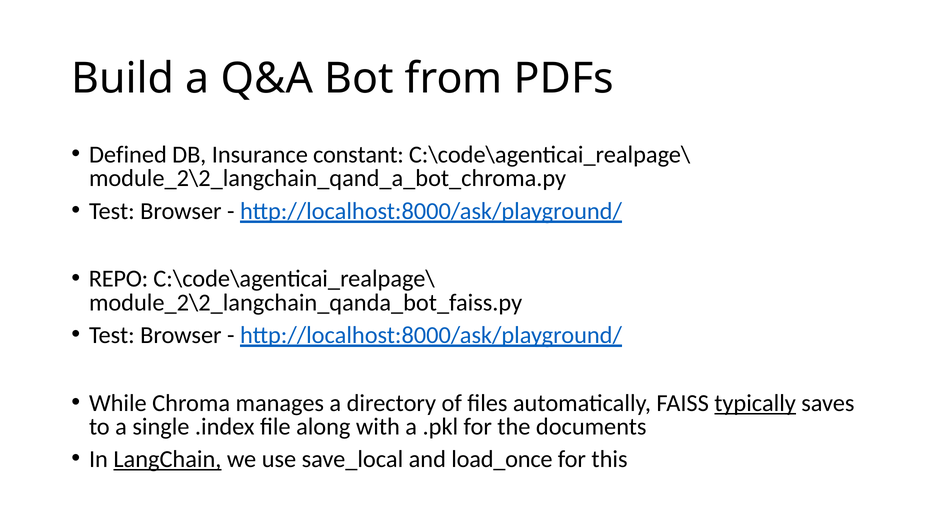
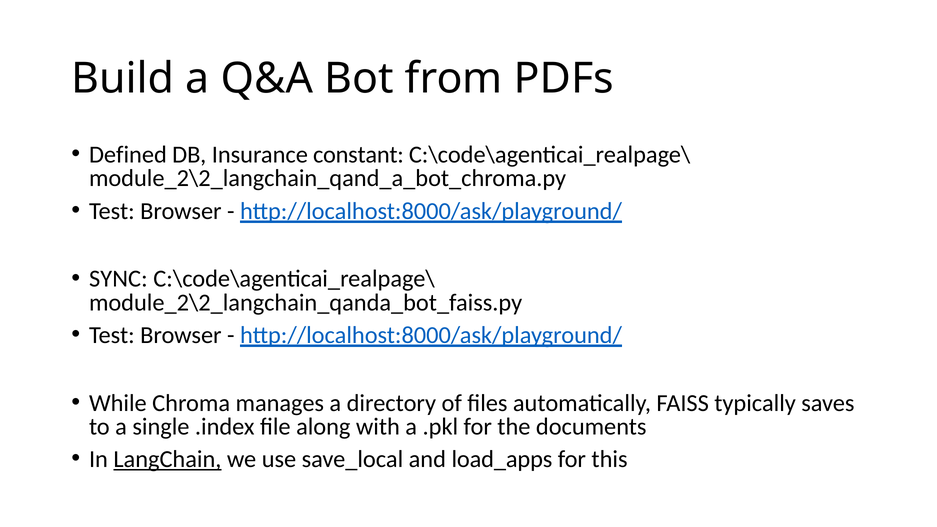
REPO: REPO -> SYNC
typically underline: present -> none
load_once: load_once -> load_apps
